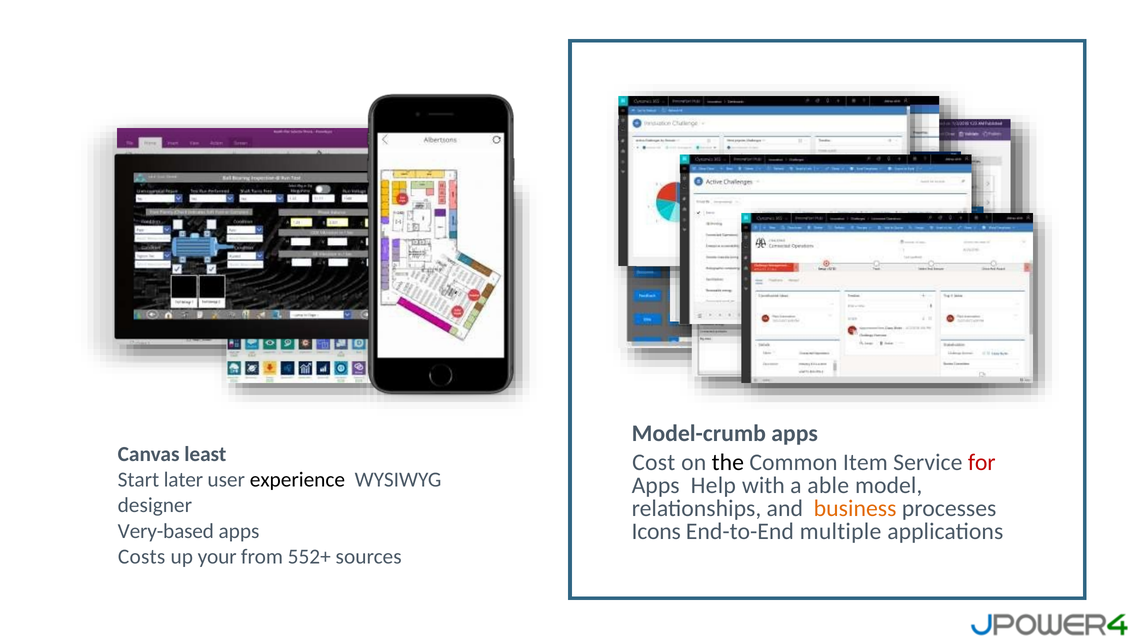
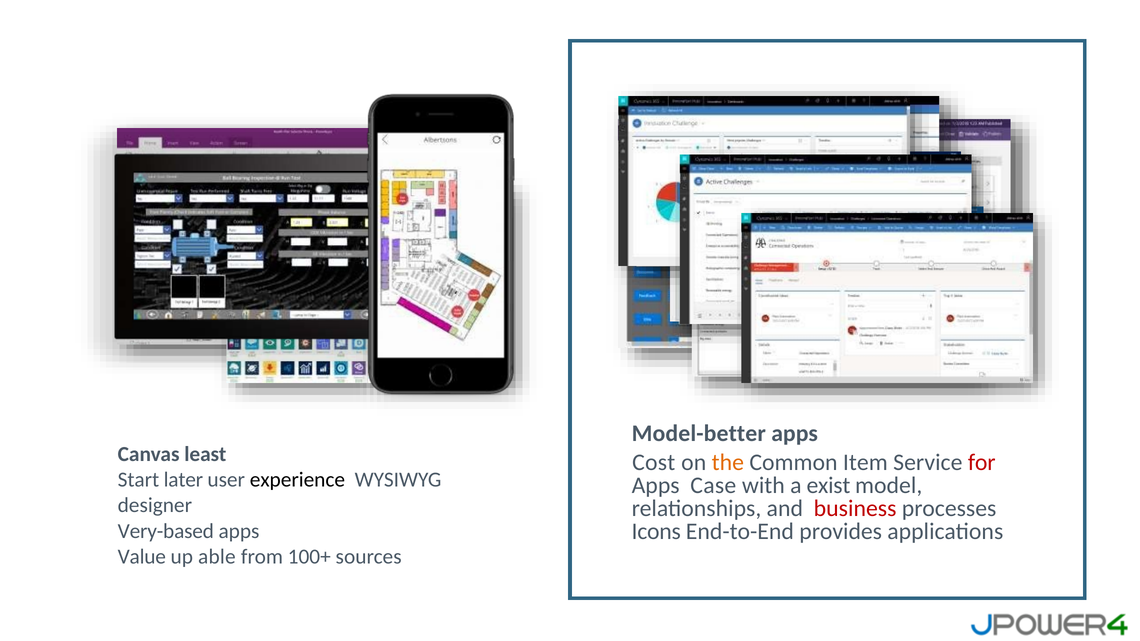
Model-crumb: Model-crumb -> Model-better
the colour: black -> orange
Help: Help -> Case
able: able -> exist
business colour: orange -> red
multiple: multiple -> provides
Costs: Costs -> Value
your: your -> able
552+: 552+ -> 100+
